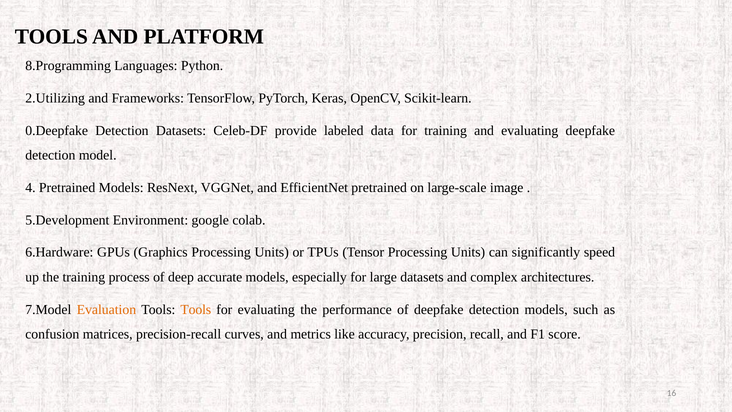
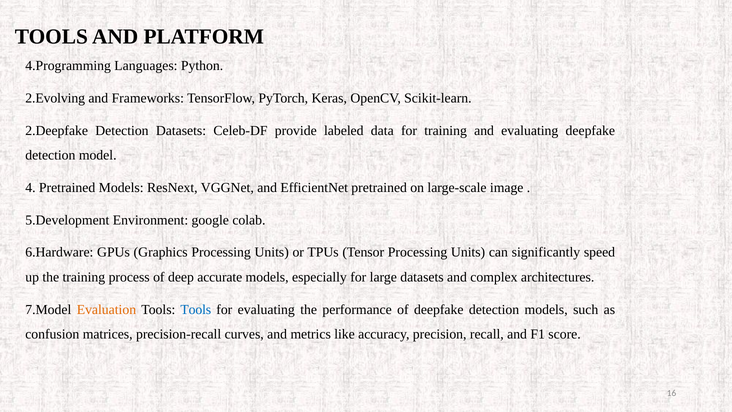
8.Programming: 8.Programming -> 4.Programming
2.Utilizing: 2.Utilizing -> 2.Evolving
0.Deepfake: 0.Deepfake -> 2.Deepfake
Tools at (196, 309) colour: orange -> blue
